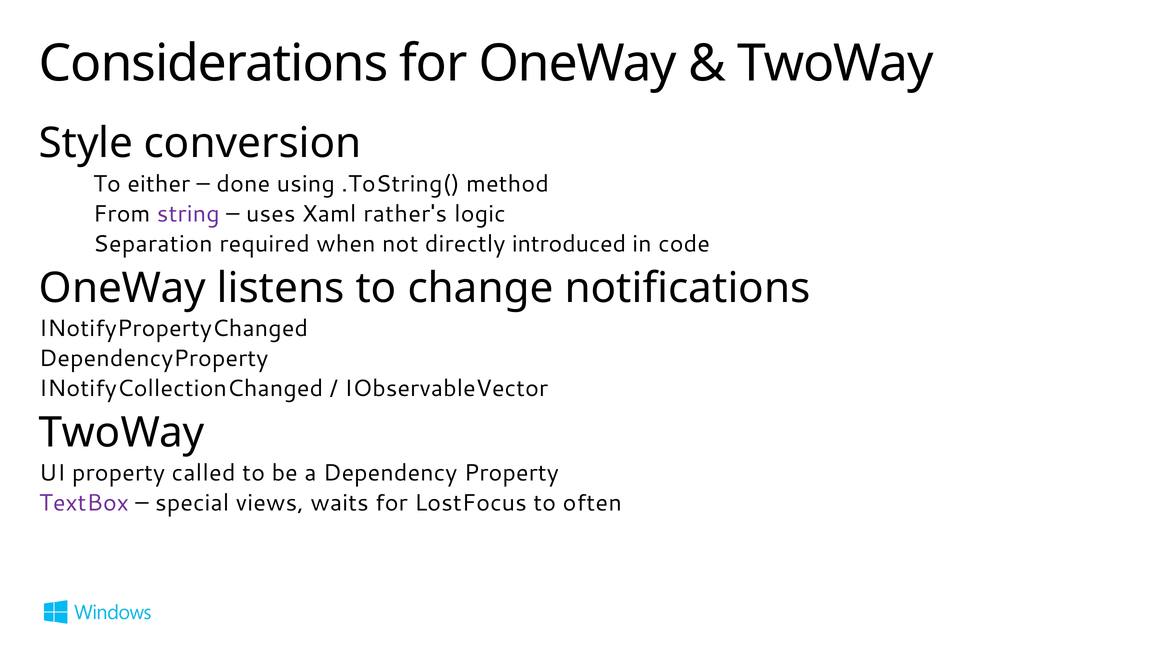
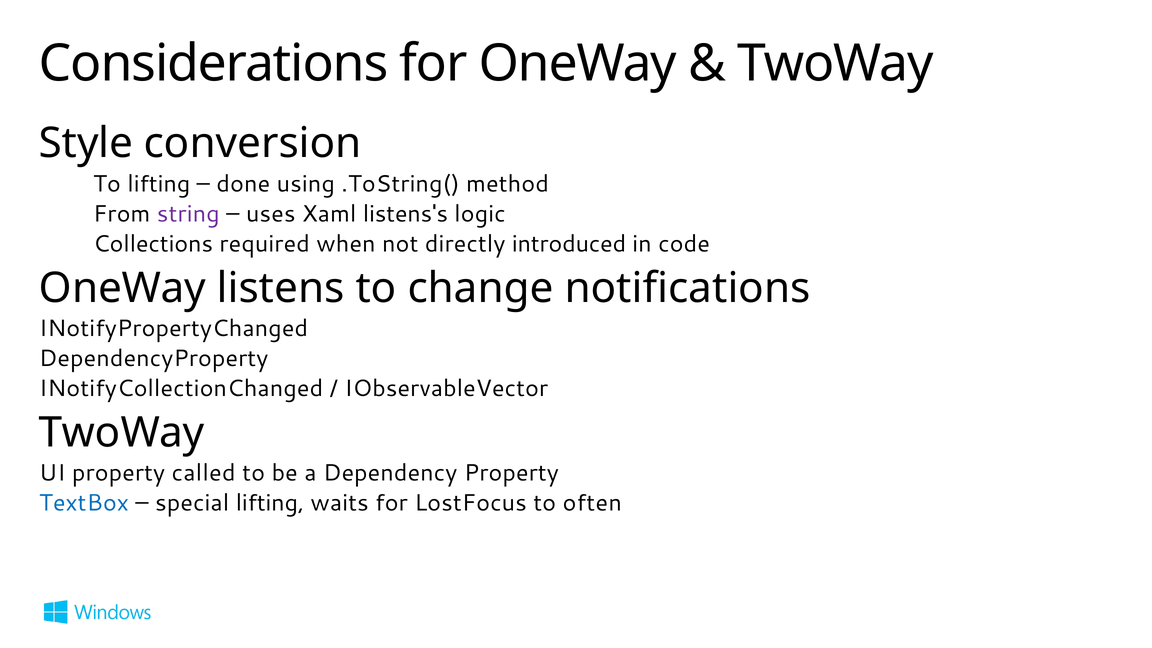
To either: either -> lifting
rather's: rather's -> listens's
Separation: Separation -> Collections
TextBox colour: purple -> blue
special views: views -> lifting
